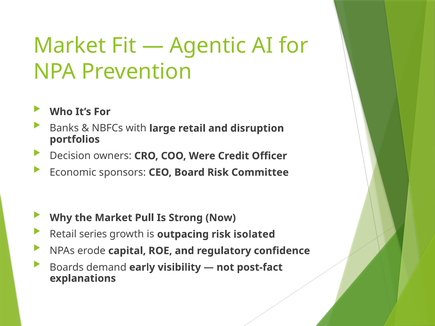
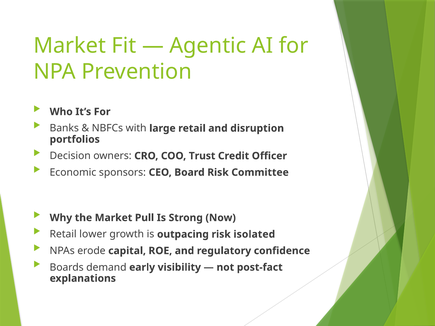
Were: Were -> Trust
series: series -> lower
